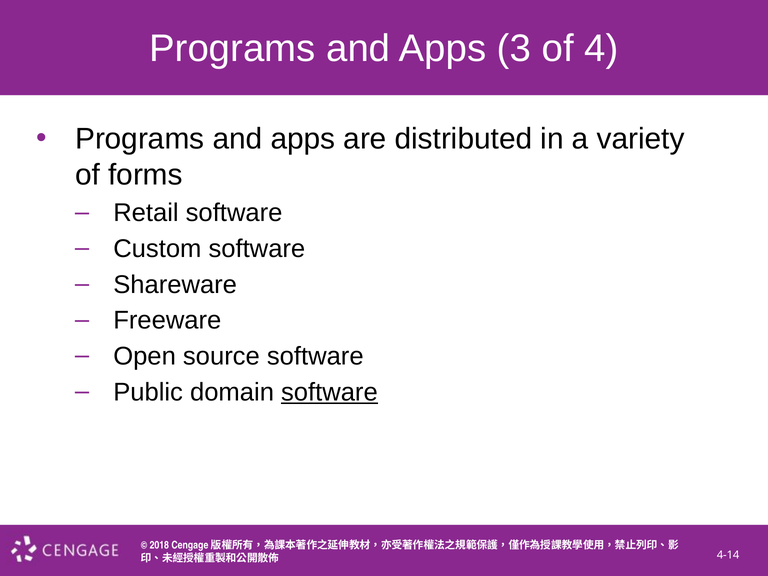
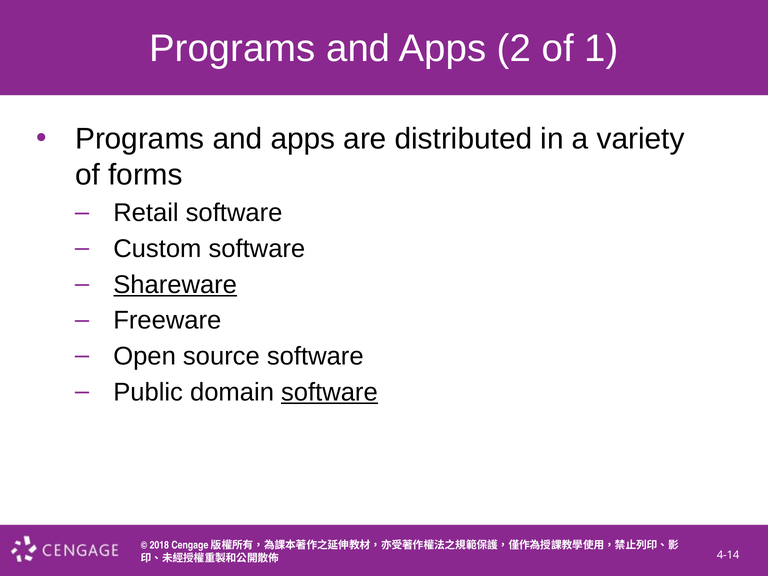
3: 3 -> 2
4: 4 -> 1
Shareware underline: none -> present
